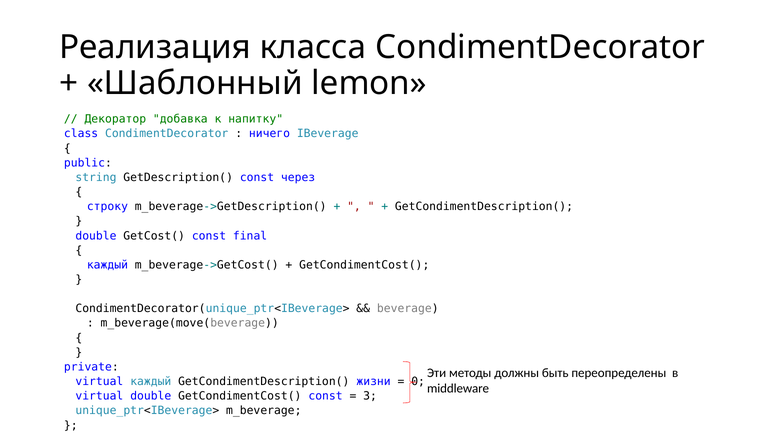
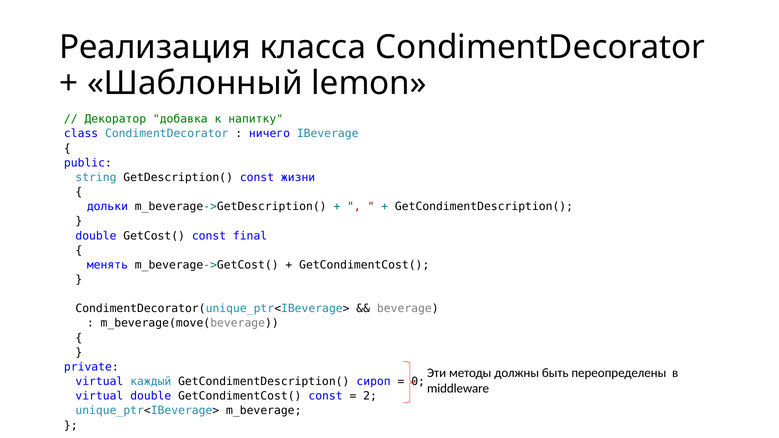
через: через -> жизни
строку: строку -> дольки
каждый at (107, 265): каждый -> менять
жизни: жизни -> сироп
3: 3 -> 2
